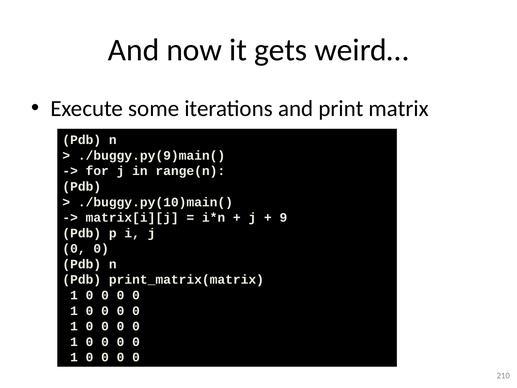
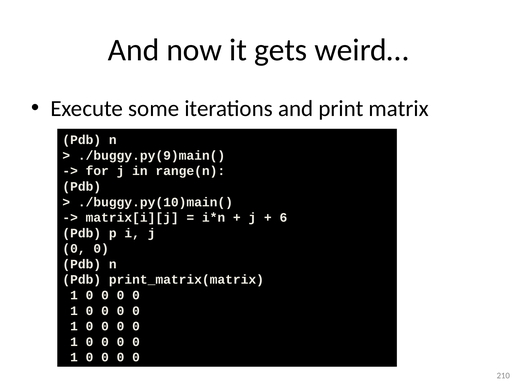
9: 9 -> 6
